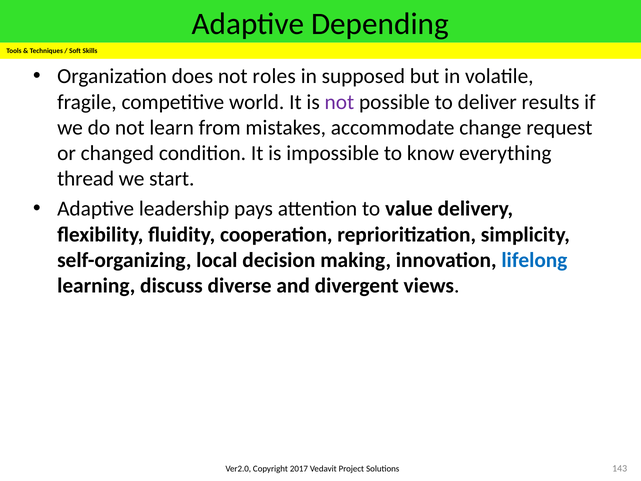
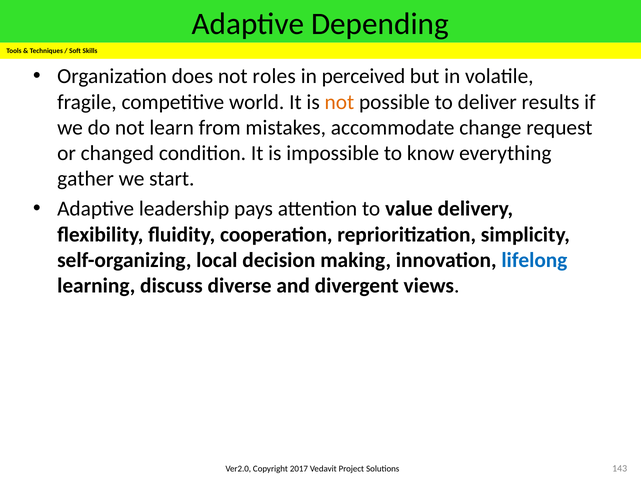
supposed: supposed -> perceived
not at (339, 102) colour: purple -> orange
thread: thread -> gather
